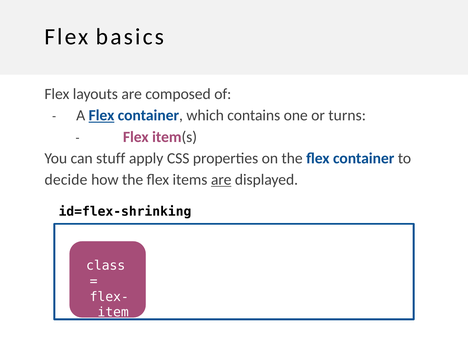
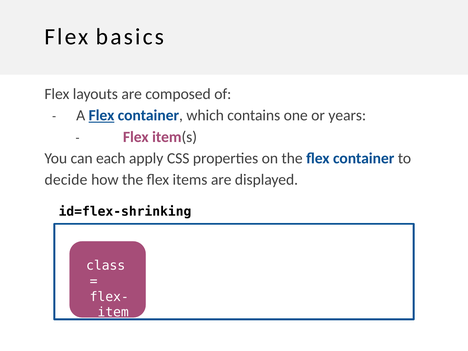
turns: turns -> years
stuff: stuff -> each
are at (221, 180) underline: present -> none
